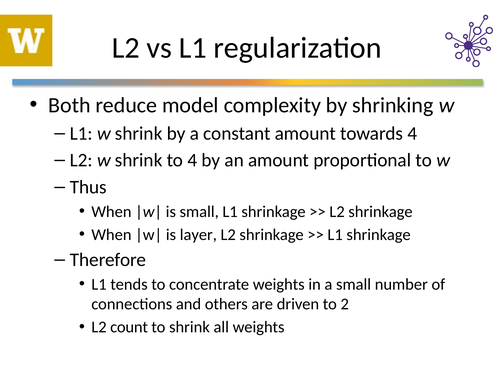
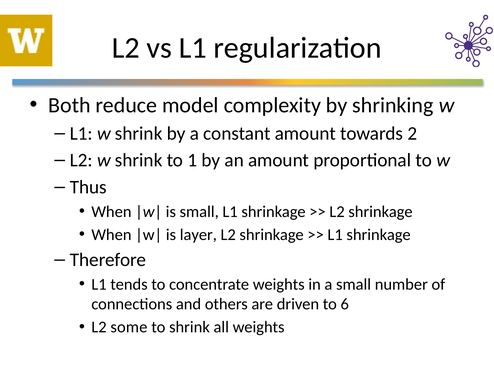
towards 4: 4 -> 2
to 4: 4 -> 1
2: 2 -> 6
count: count -> some
